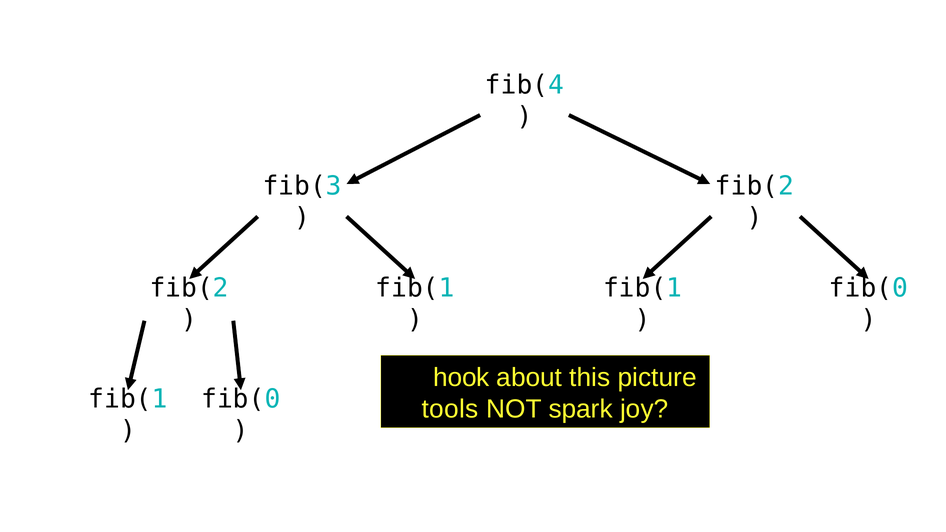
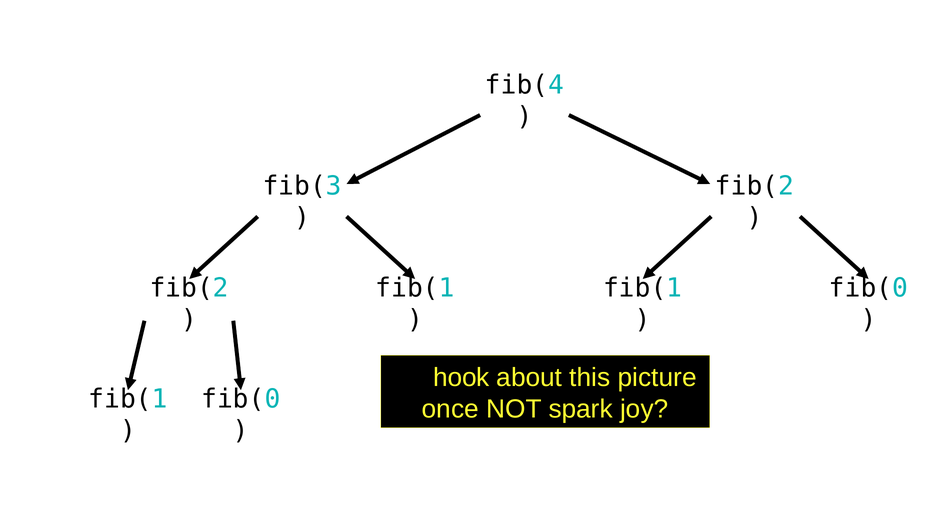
tools: tools -> once
